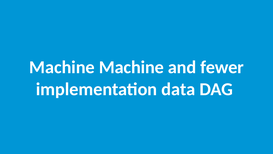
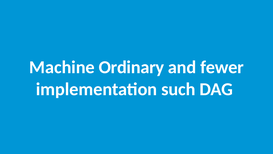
Machine Machine: Machine -> Ordinary
data: data -> such
